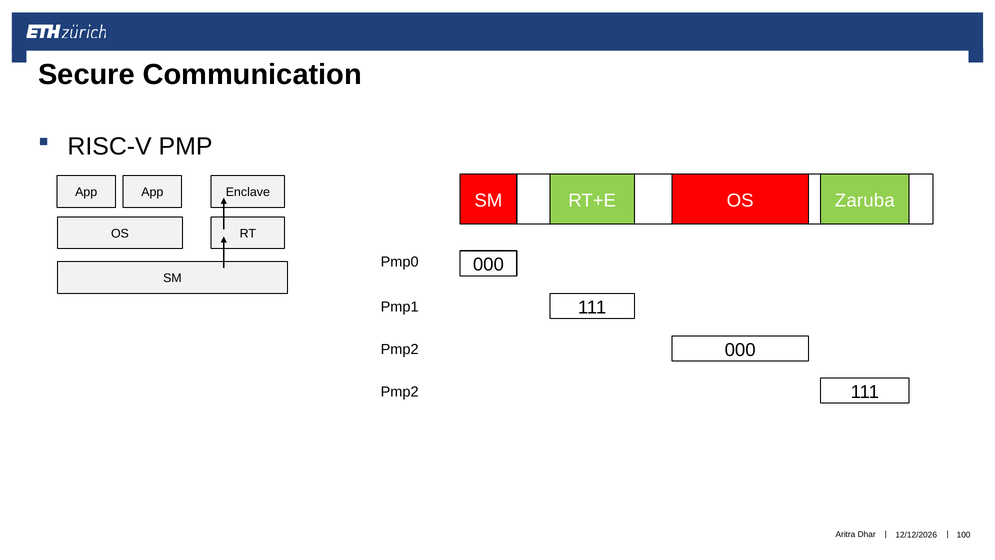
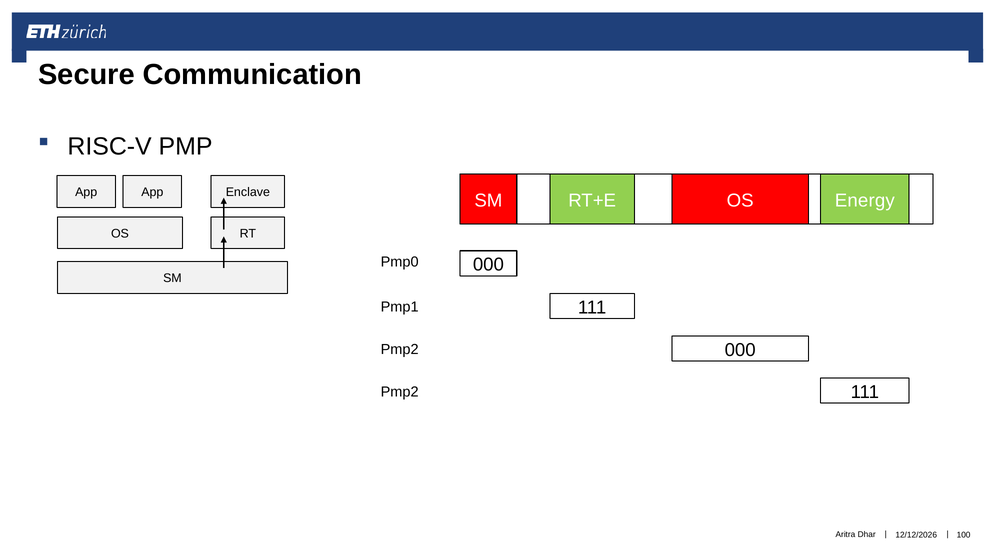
Zaruba: Zaruba -> Energy
